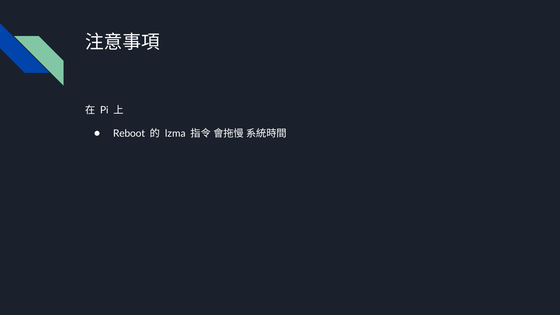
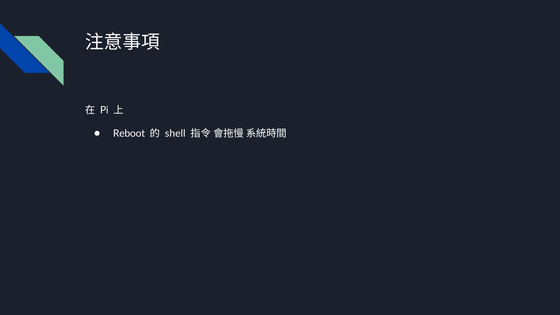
lzma: lzma -> shell
